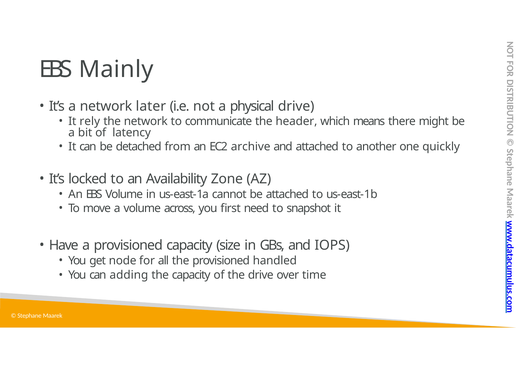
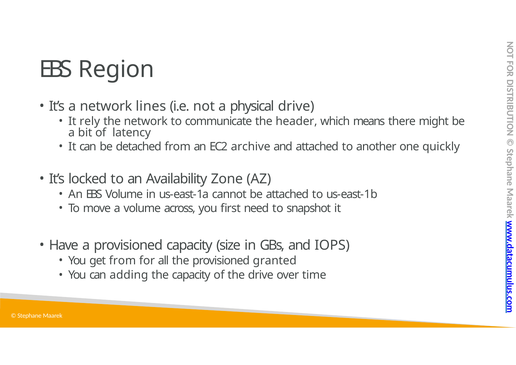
Mainly: Mainly -> Region
later: later -> lines
get node: node -> from
handled: handled -> granted
